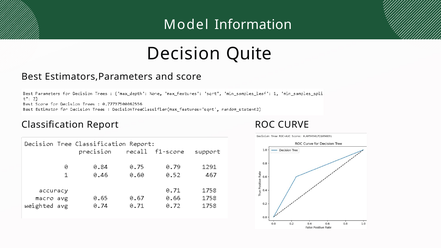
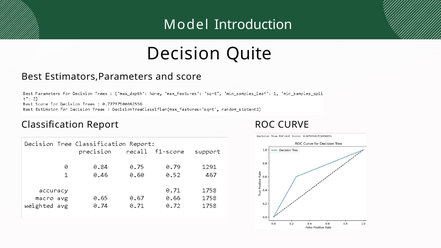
Information: Information -> Introduction
